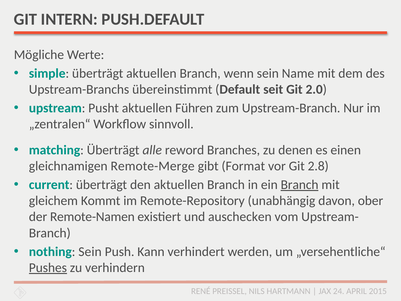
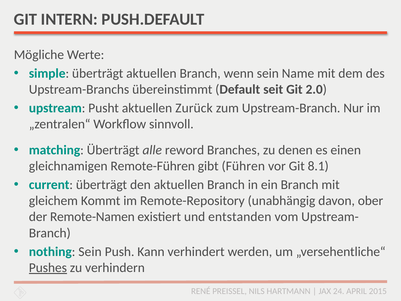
Führen: Führen -> Zurück
Remote-Merge: Remote-Merge -> Remote-Führen
Format: Format -> Führen
2.8: 2.8 -> 8.1
Branch at (300, 185) underline: present -> none
auschecken: auschecken -> entstanden
